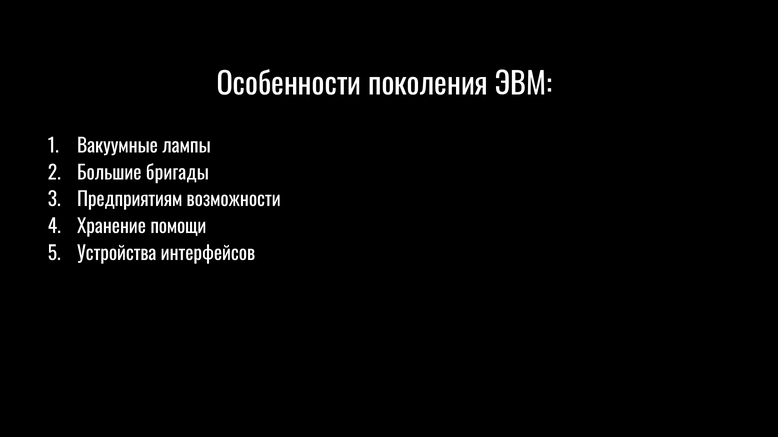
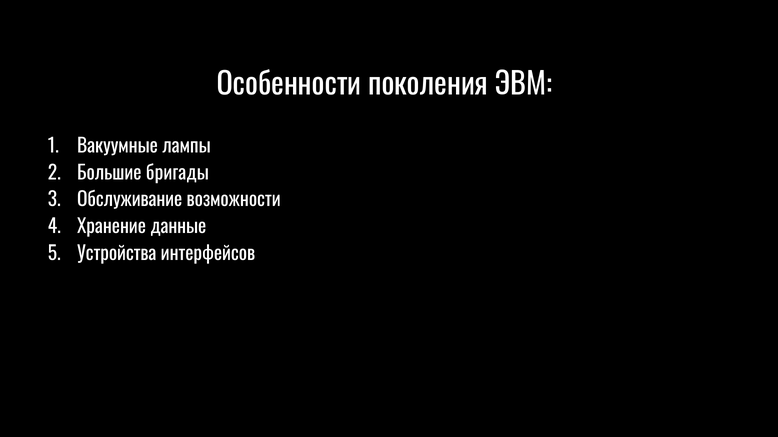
Предприятиям: Предприятиям -> Обслуживание
помощи: помощи -> данные
